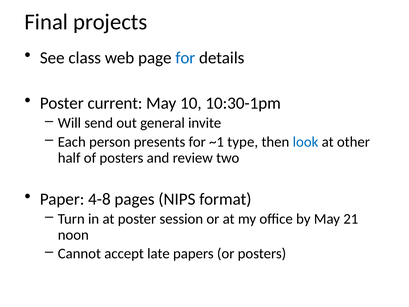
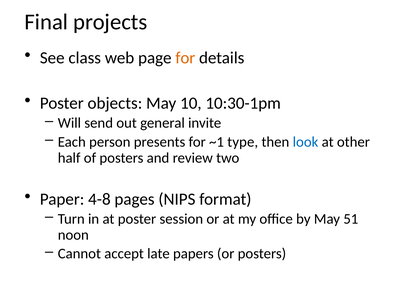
for at (185, 58) colour: blue -> orange
current: current -> objects
21: 21 -> 51
